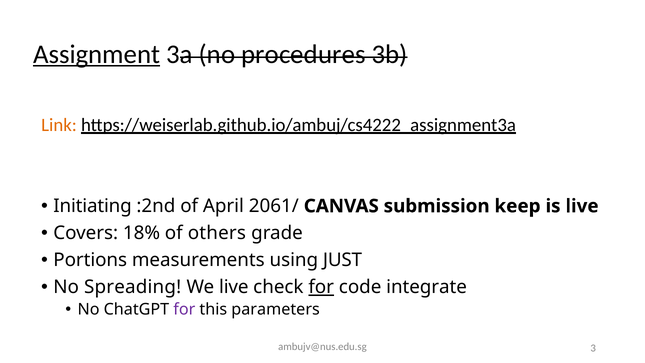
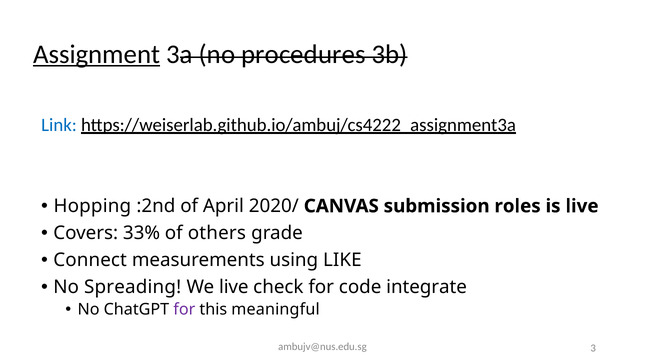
Link colour: orange -> blue
Initiating: Initiating -> Hopping
2061/: 2061/ -> 2020/
keep: keep -> roles
18%: 18% -> 33%
Portions: Portions -> Connect
JUST: JUST -> LIKE
for at (321, 287) underline: present -> none
parameters: parameters -> meaningful
